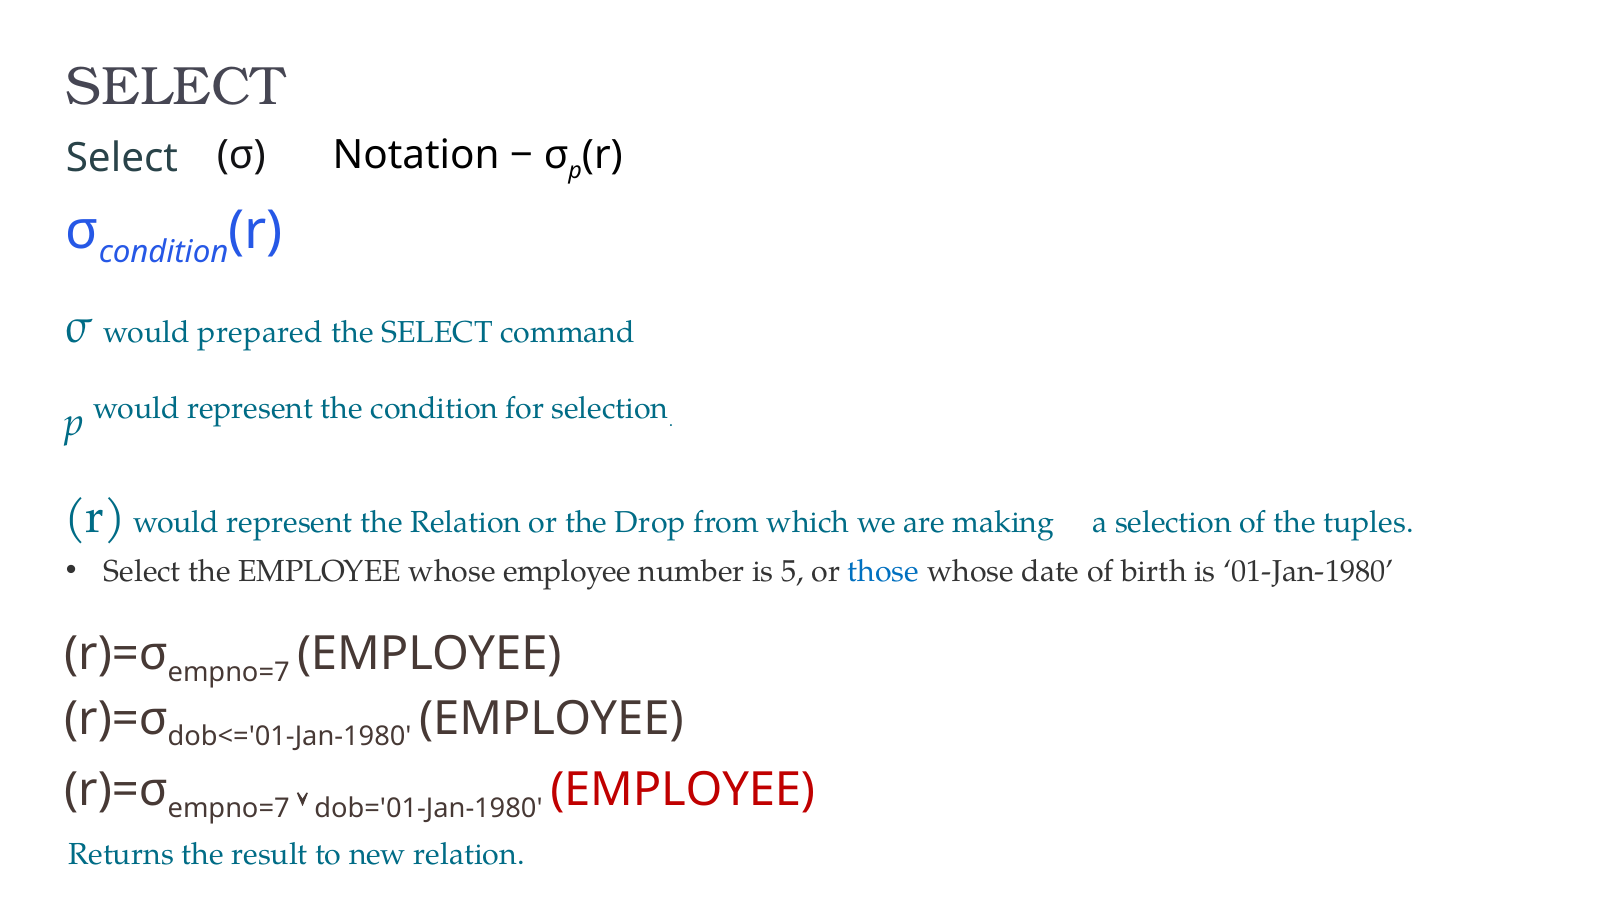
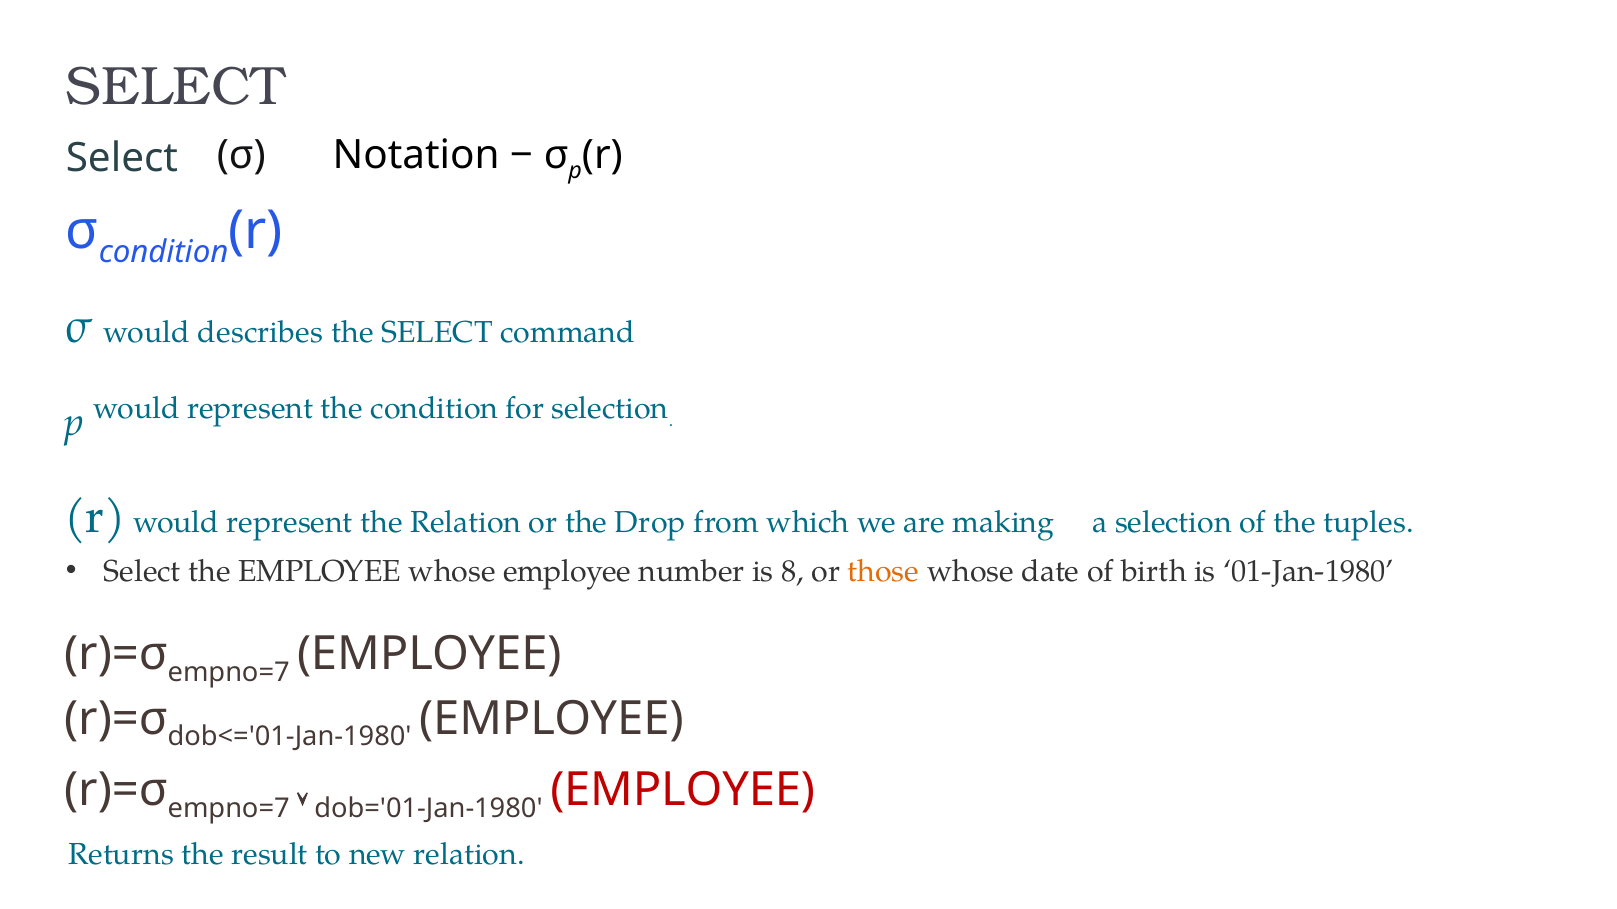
prepared: prepared -> describes
5: 5 -> 8
those colour: blue -> orange
